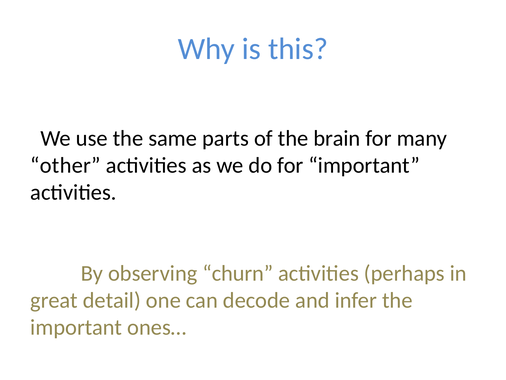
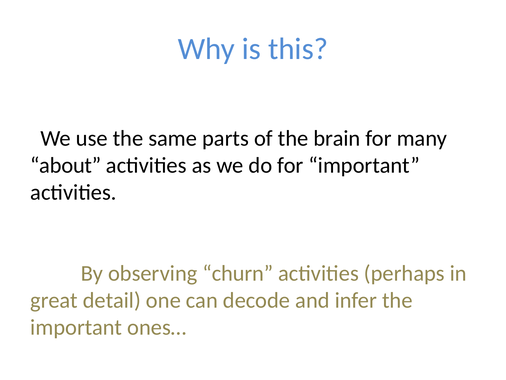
other: other -> about
